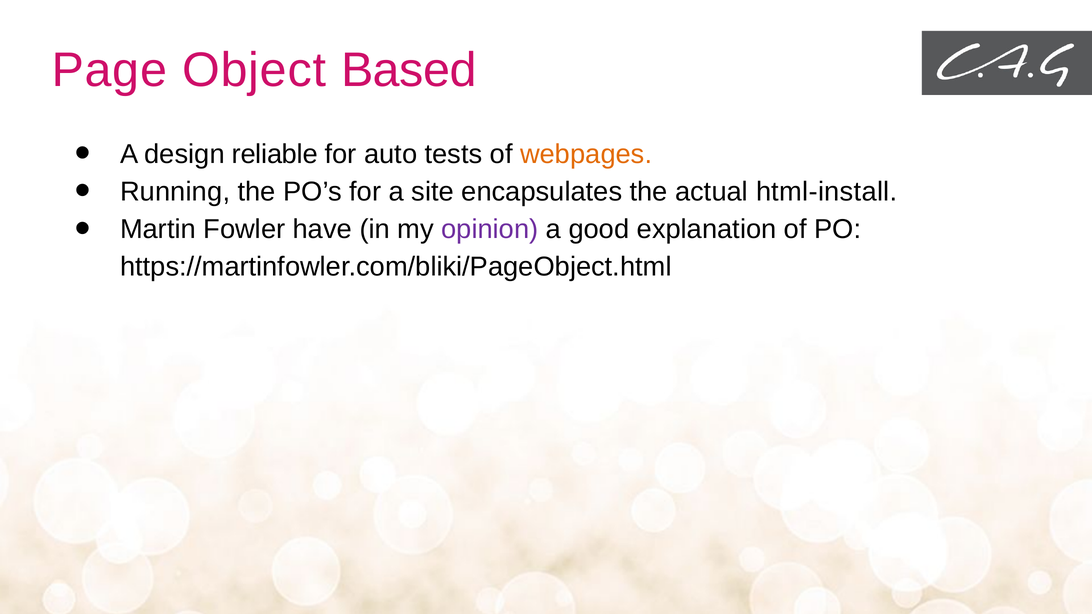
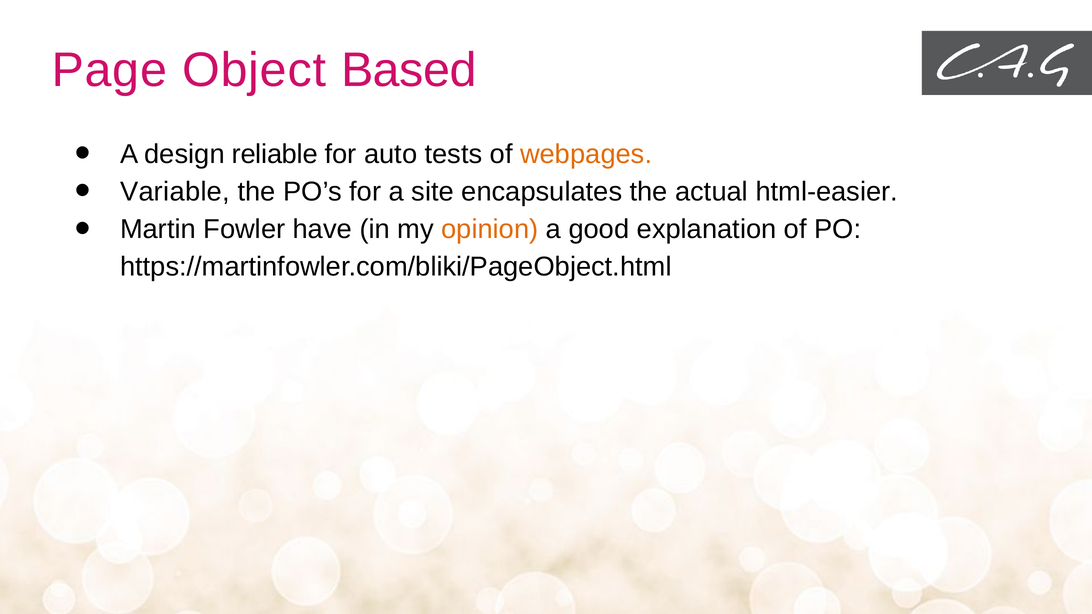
Running: Running -> Variable
html-install: html-install -> html-easier
opinion colour: purple -> orange
